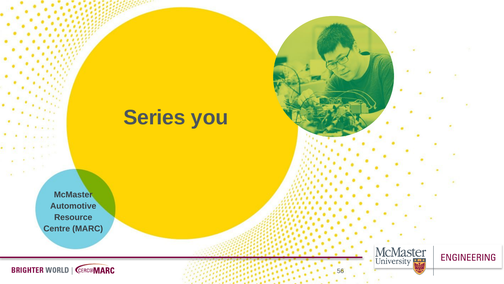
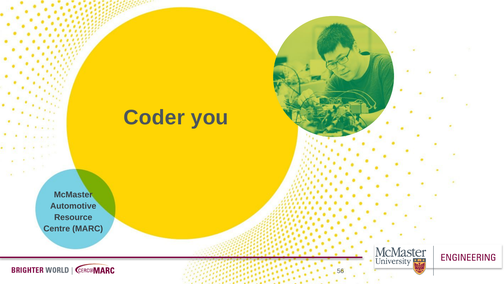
Series: Series -> Coder
